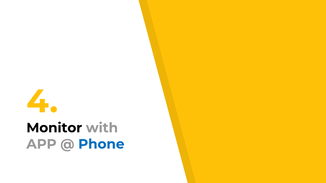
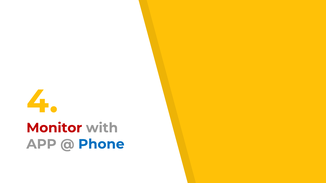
Monitor colour: black -> red
